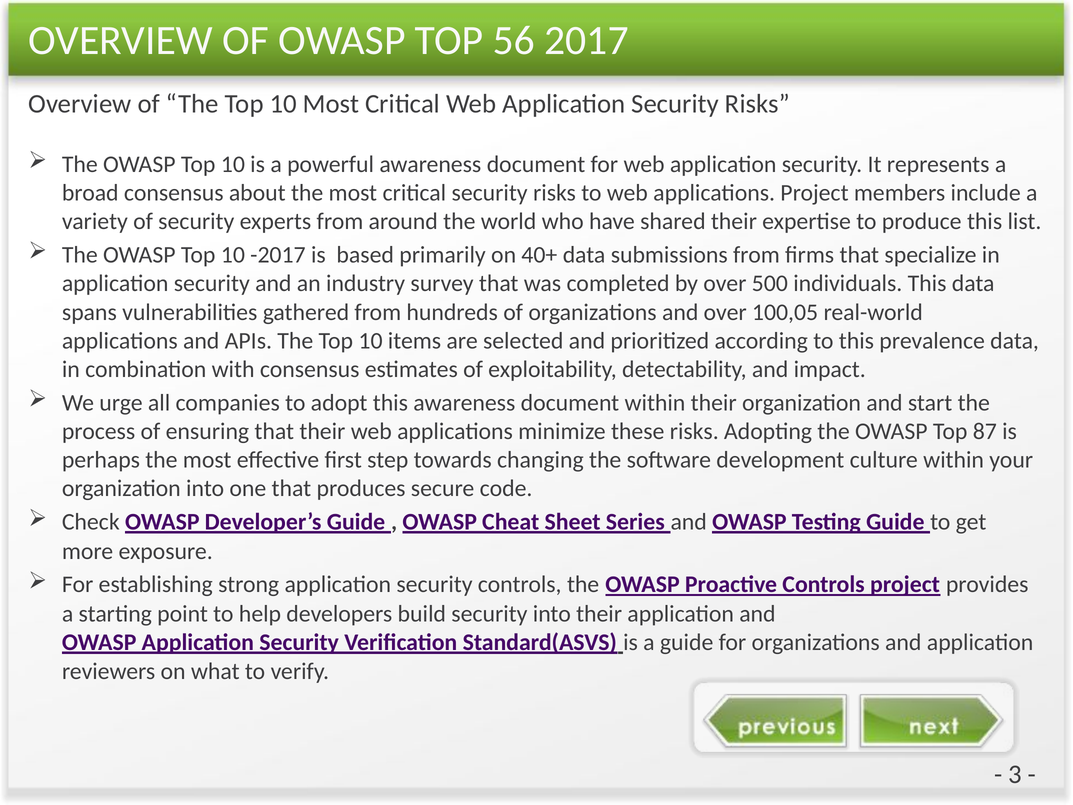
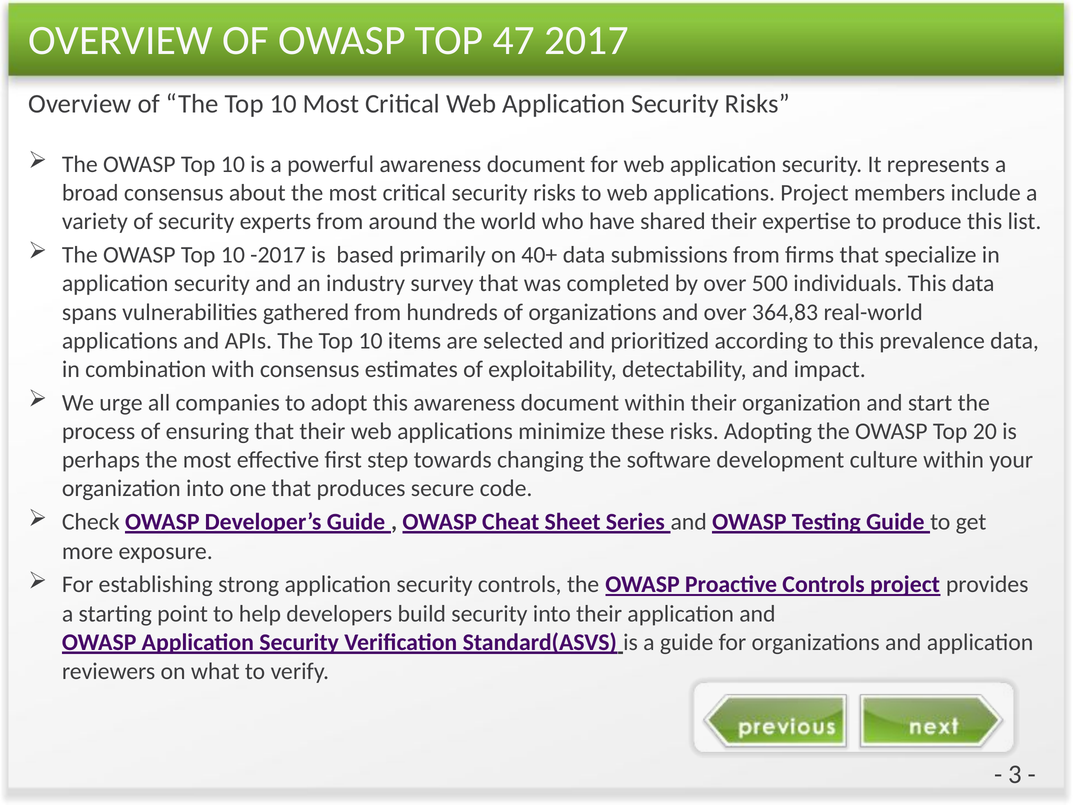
56: 56 -> 47
100,05: 100,05 -> 364,83
87: 87 -> 20
